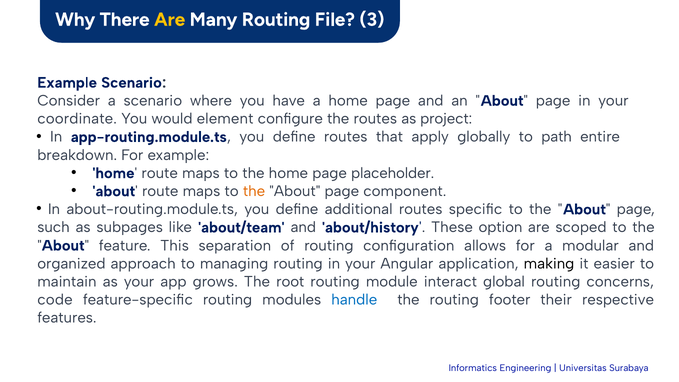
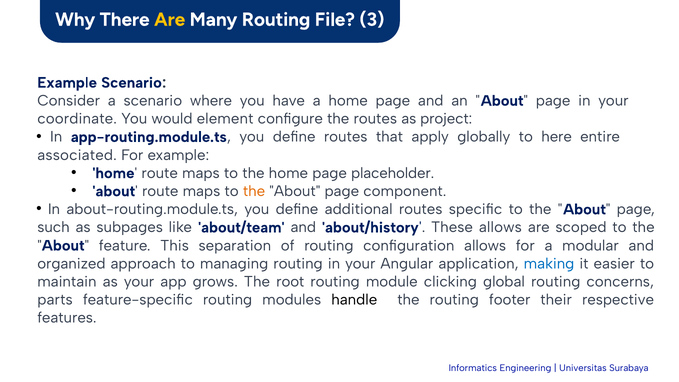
path: path -> here
breakdown: breakdown -> associated
These option: option -> allows
making colour: black -> blue
interact: interact -> clicking
code: code -> parts
handle colour: blue -> black
